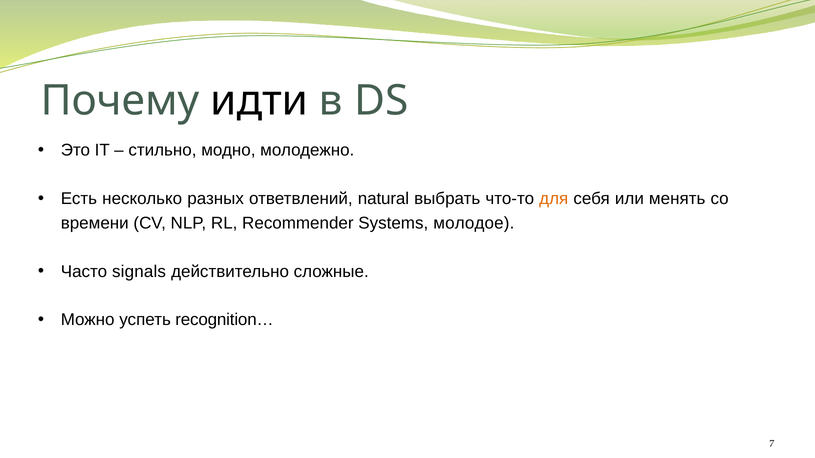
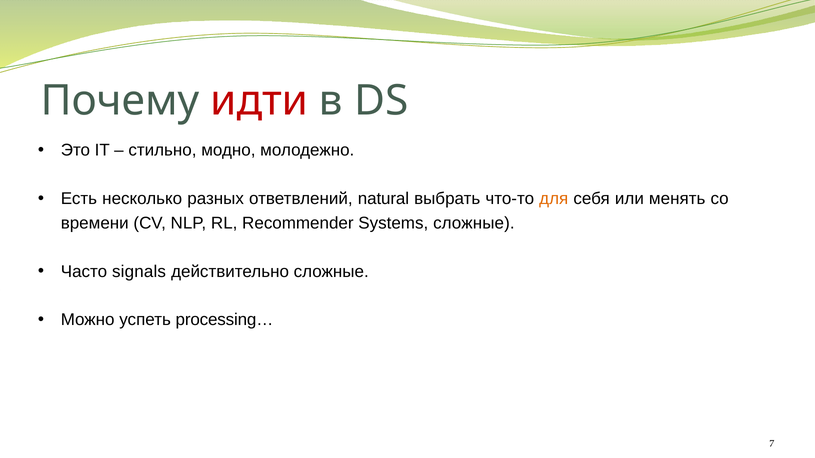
идти colour: black -> red
Systems молодое: молодое -> сложные
recognition…: recognition… -> processing…
